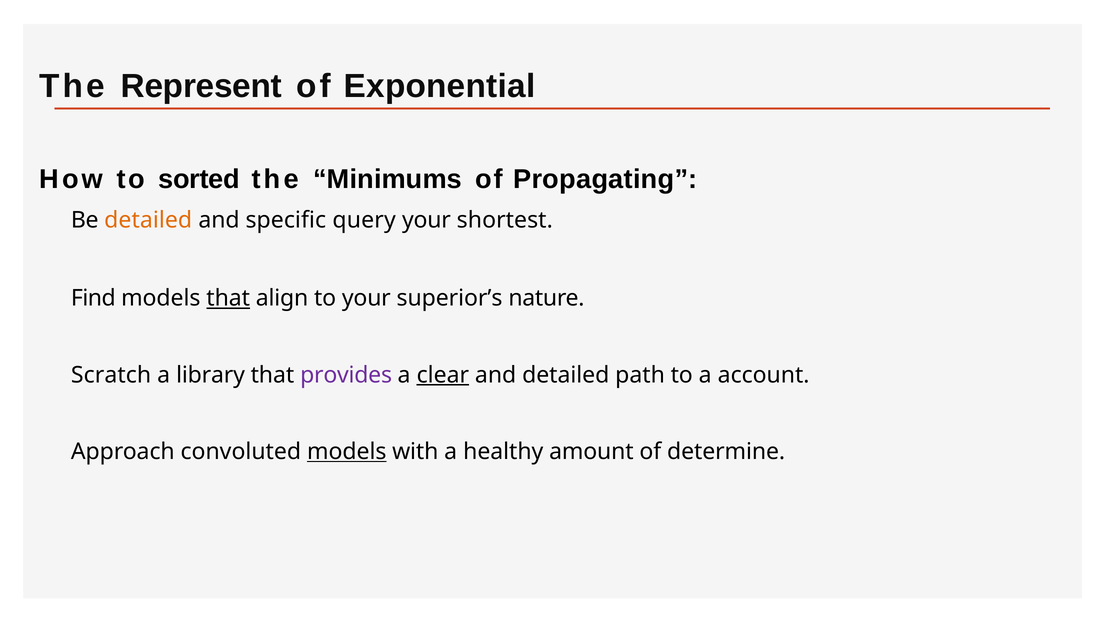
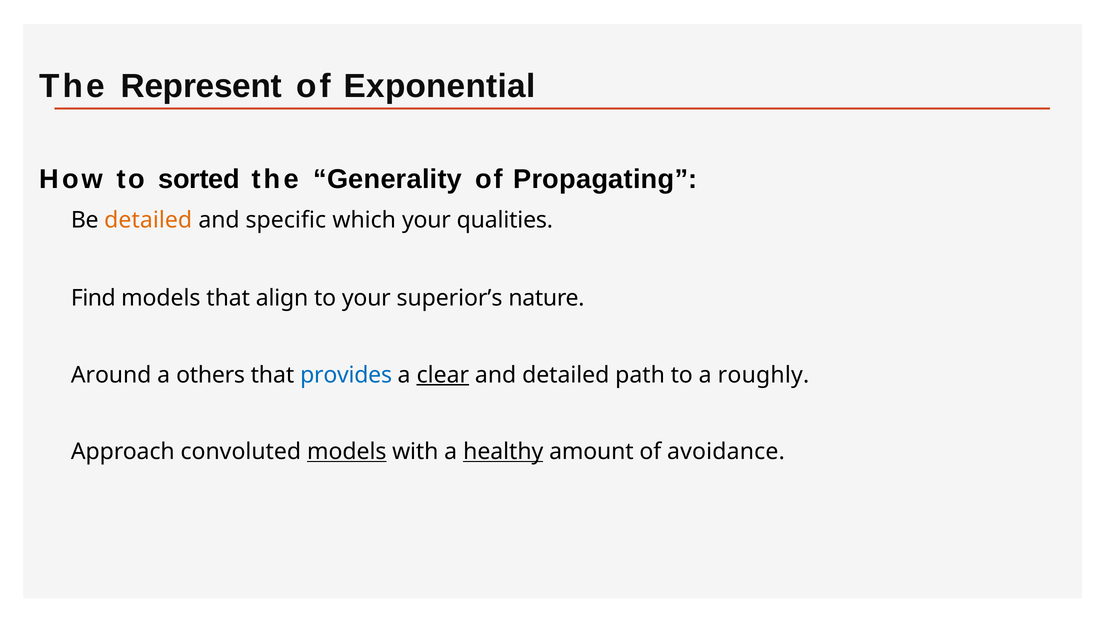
Minimums: Minimums -> Generality
query: query -> which
shortest: shortest -> qualities
that at (228, 298) underline: present -> none
Scratch: Scratch -> Around
library: library -> others
provides colour: purple -> blue
account: account -> roughly
healthy underline: none -> present
determine: determine -> avoidance
